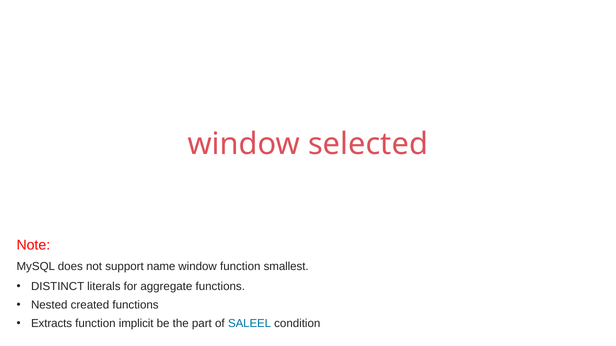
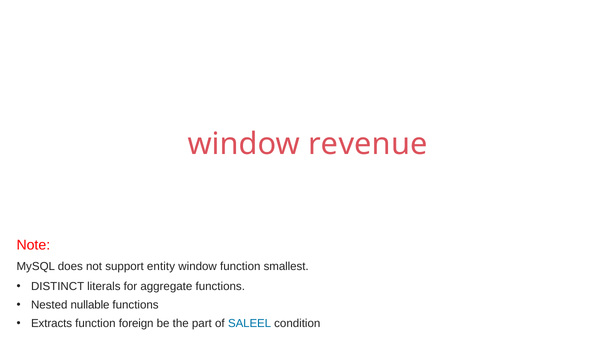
selected: selected -> revenue
name: name -> entity
created: created -> nullable
implicit: implicit -> foreign
